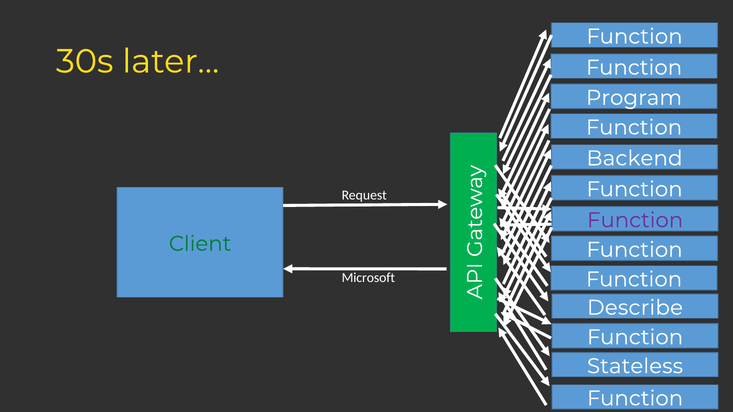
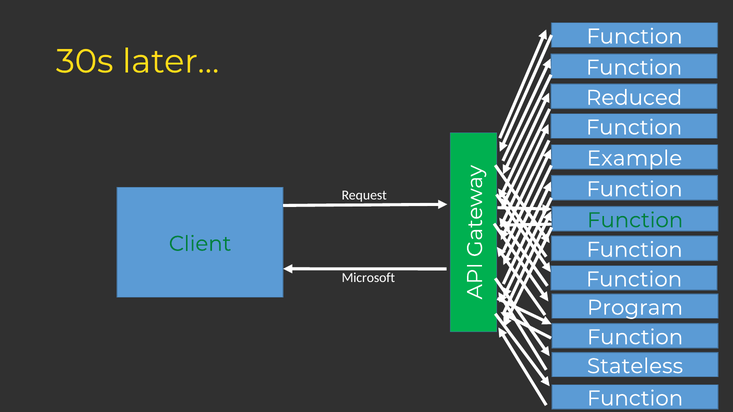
Program: Program -> Reduced
Backend: Backend -> Example
Function at (635, 220) colour: purple -> green
Describe: Describe -> Program
